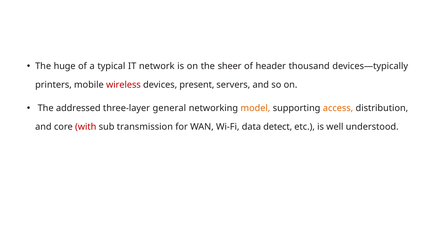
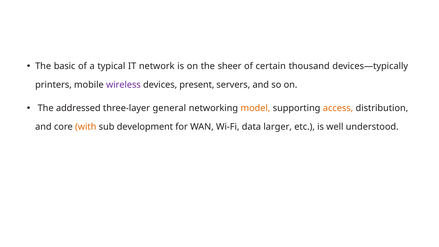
huge: huge -> basic
header: header -> certain
wireless colour: red -> purple
with colour: red -> orange
transmission: transmission -> development
detect: detect -> larger
